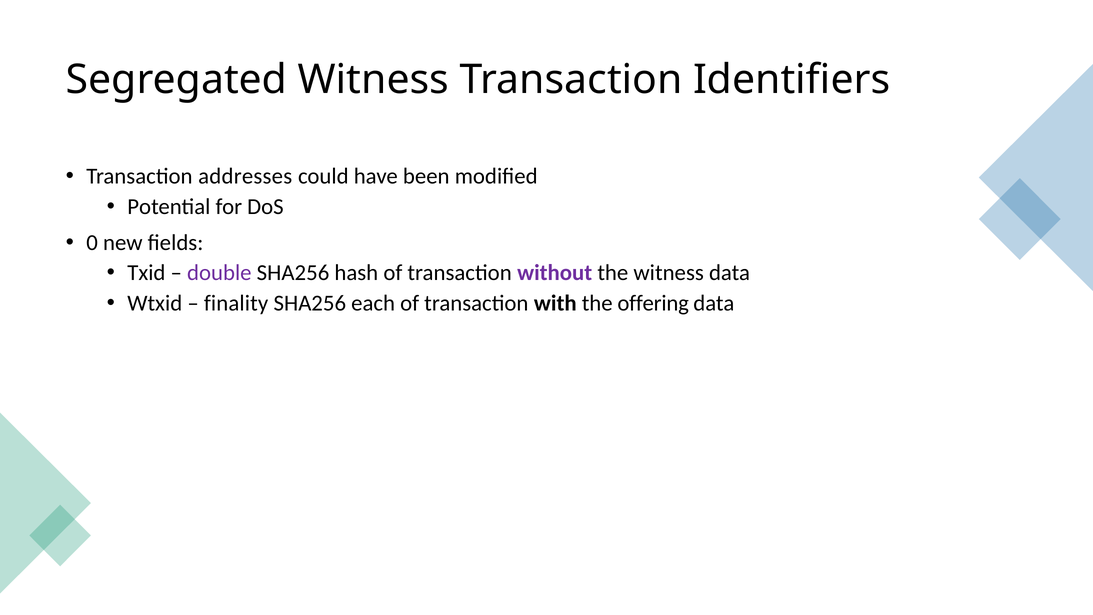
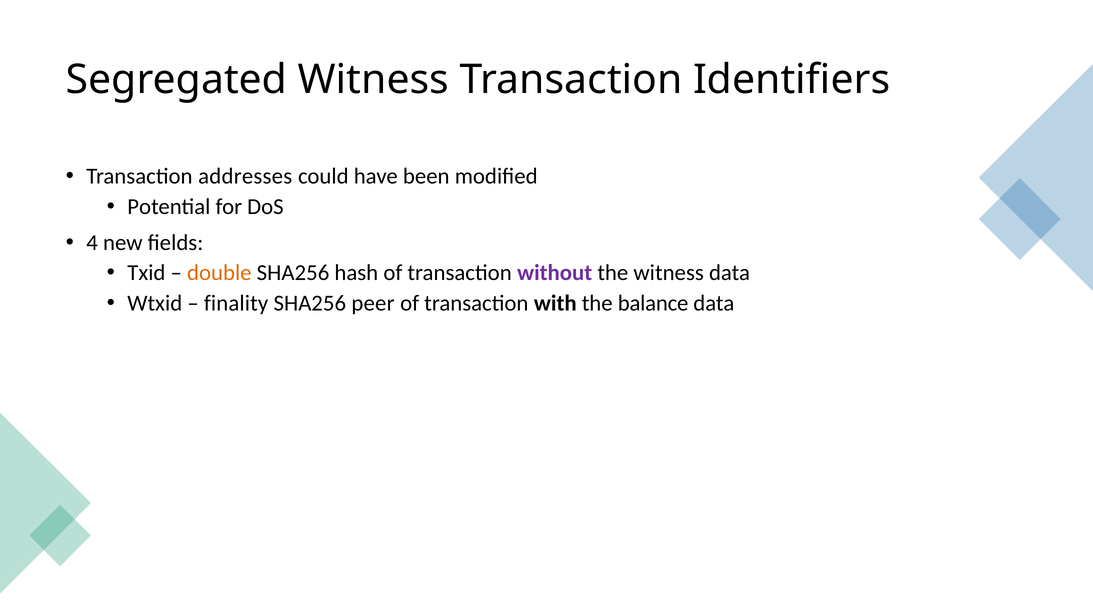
0: 0 -> 4
double colour: purple -> orange
each: each -> peer
offering: offering -> balance
